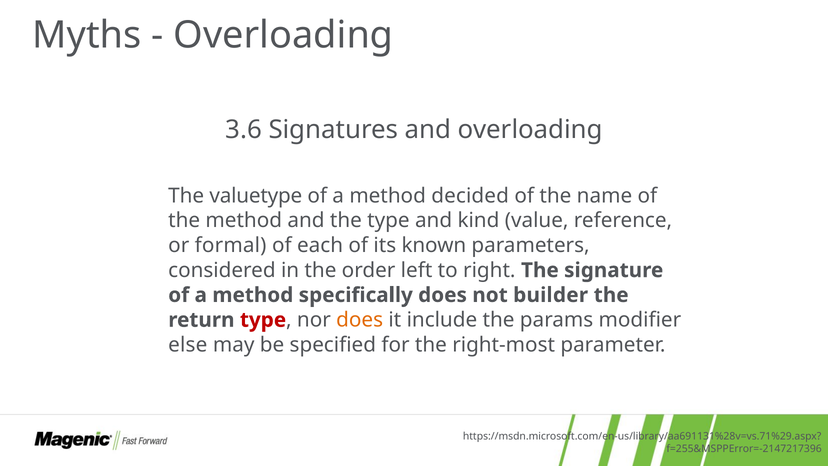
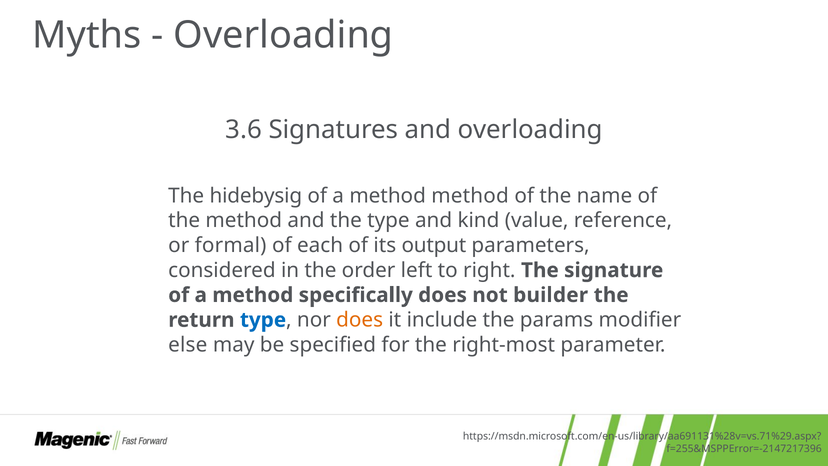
valuetype: valuetype -> hidebysig
method decided: decided -> method
known: known -> output
type at (263, 320) colour: red -> blue
